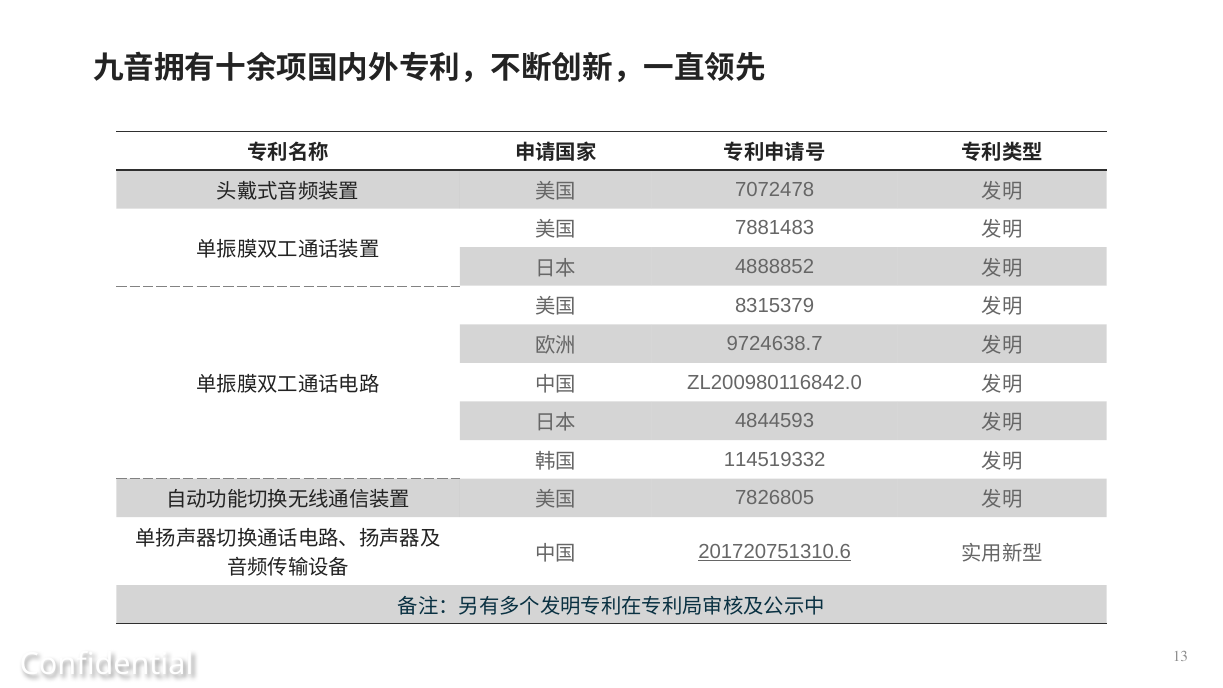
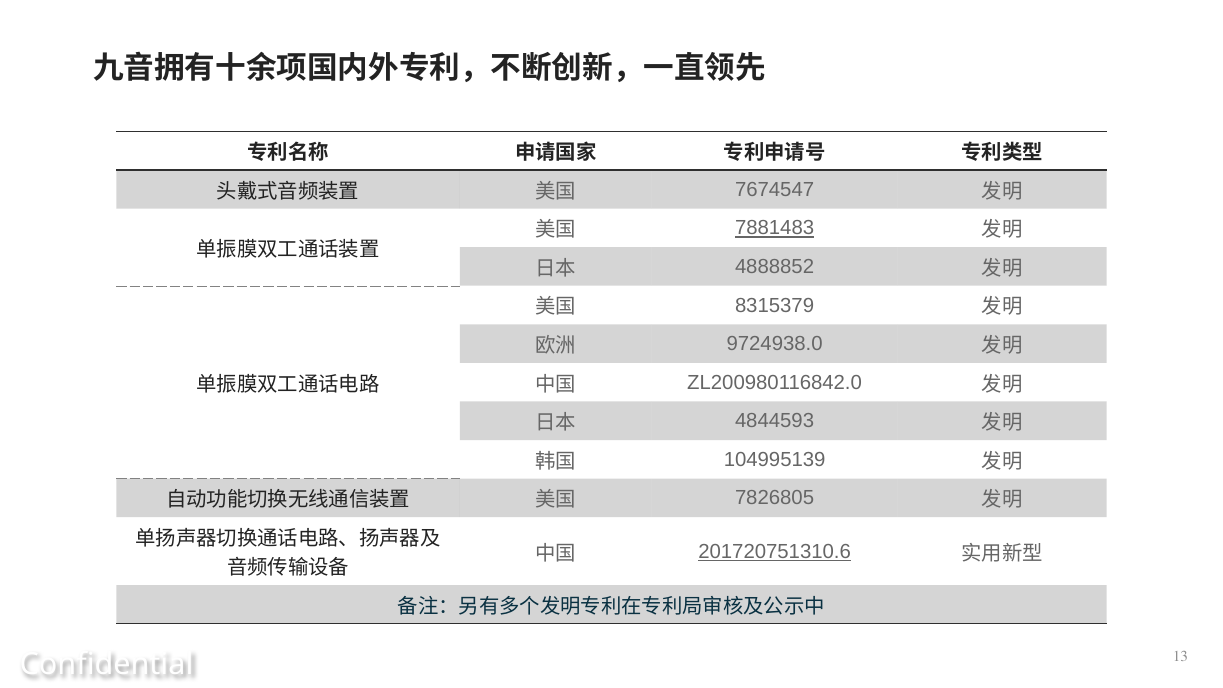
7072478: 7072478 -> 7674547
7881483 underline: none -> present
9724638.7: 9724638.7 -> 9724938.0
114519332: 114519332 -> 104995139
